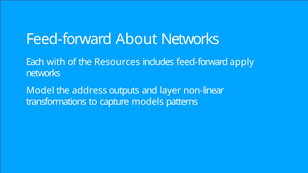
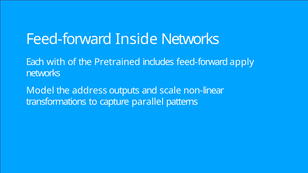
About: About -> Inside
Resources: Resources -> Pretrained
layer: layer -> scale
models: models -> parallel
